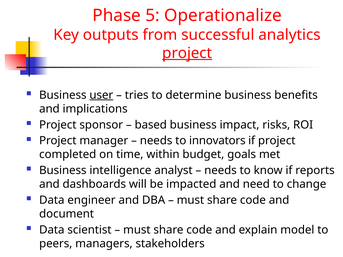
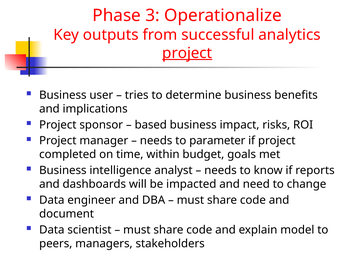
5: 5 -> 3
user underline: present -> none
innovators: innovators -> parameter
